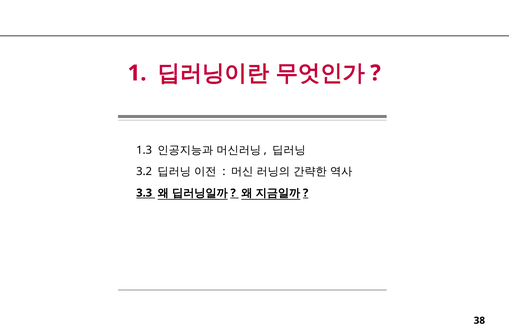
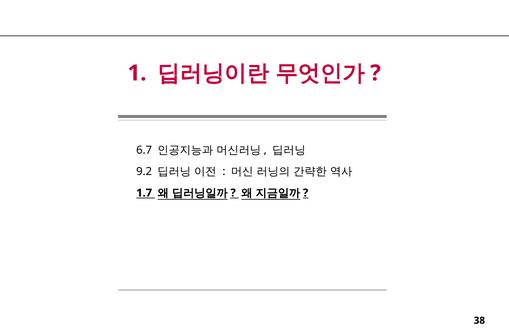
1.3: 1.3 -> 6.7
3.2: 3.2 -> 9.2
3.3: 3.3 -> 1.7
